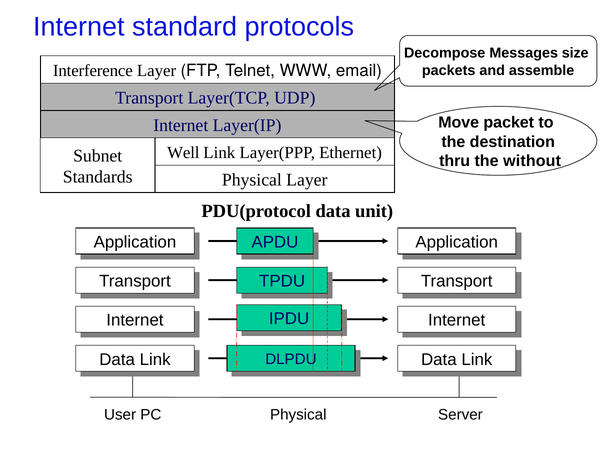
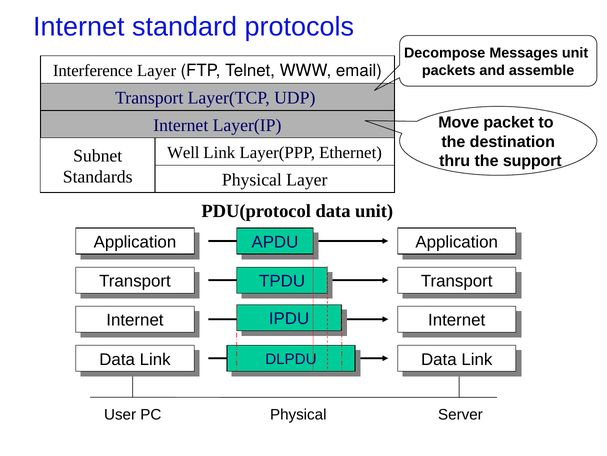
Messages size: size -> unit
without: without -> support
